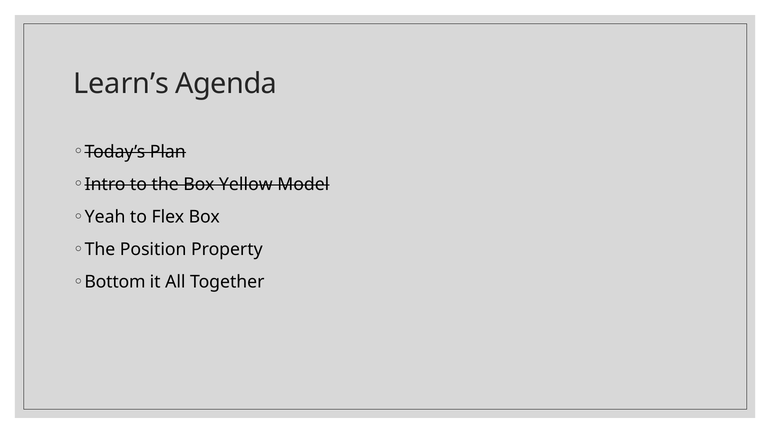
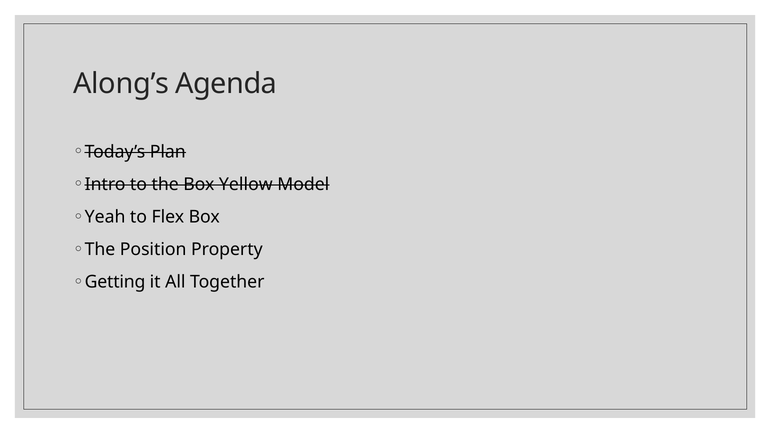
Learn’s: Learn’s -> Along’s
Bottom: Bottom -> Getting
